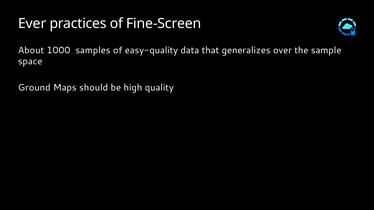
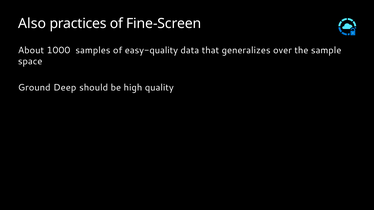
Ever: Ever -> Also
Maps: Maps -> Deep
